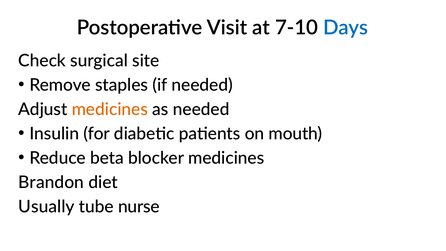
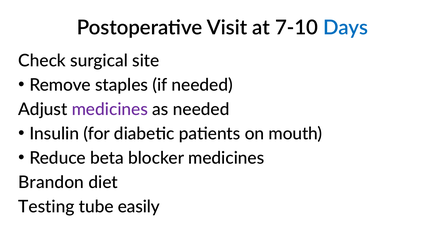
medicines at (110, 109) colour: orange -> purple
Usually: Usually -> Testing
nurse: nurse -> easily
